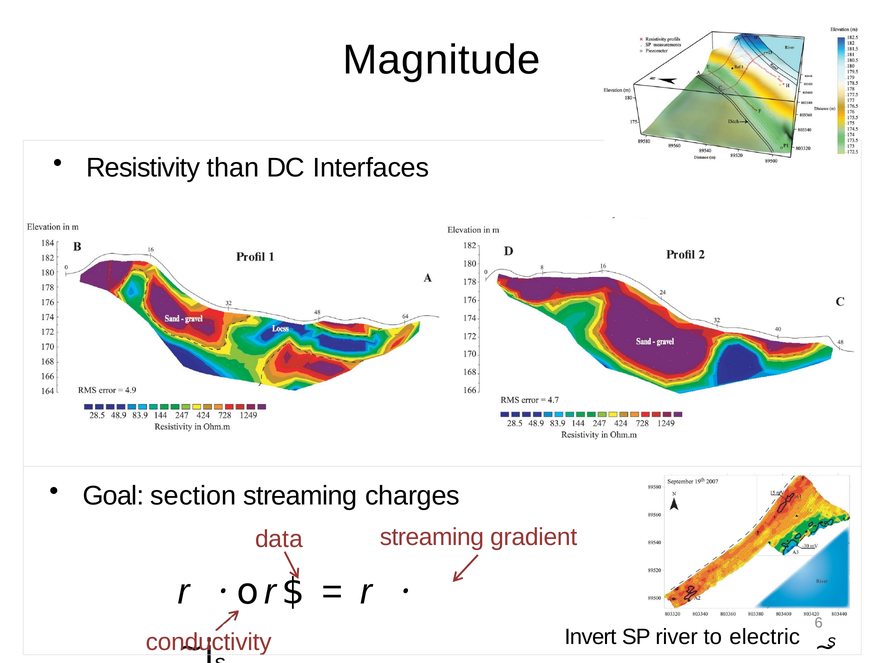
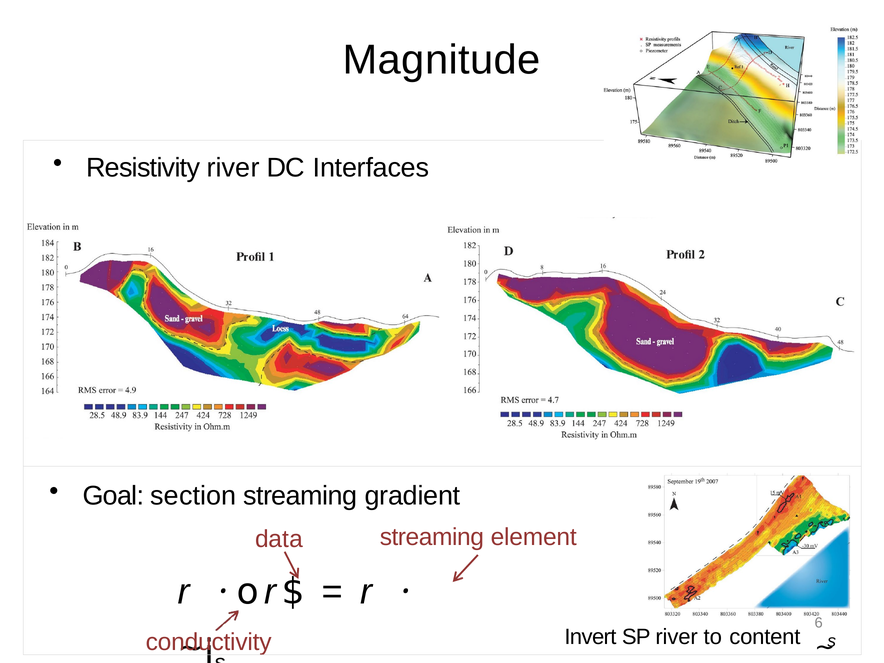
Resistivity than: than -> river
charges: charges -> gradient
gradient: gradient -> element
electric: electric -> content
